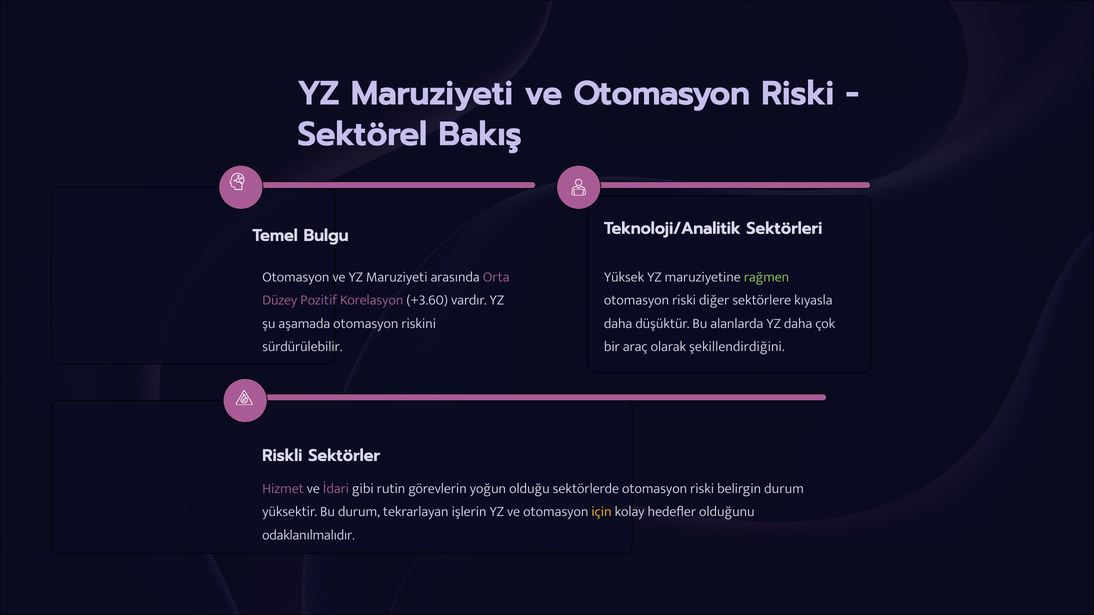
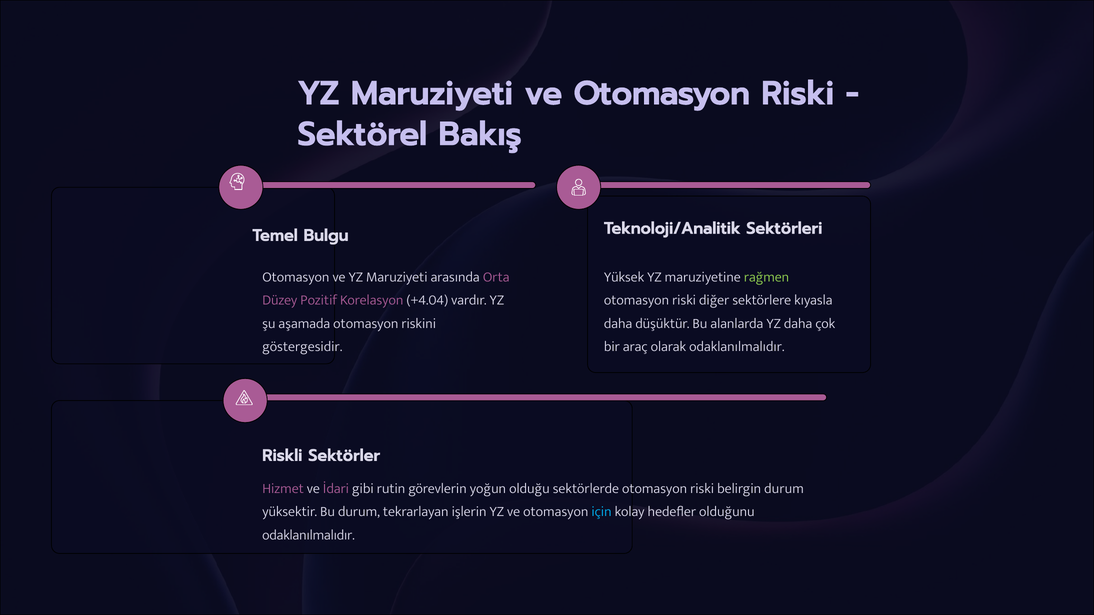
+3.60: +3.60 -> +4.04
sürdürülebilir: sürdürülebilir -> göstergesidir
olarak şekillendirdiğini: şekillendirdiğini -> odaklanılmalıdır
için colour: yellow -> light blue
